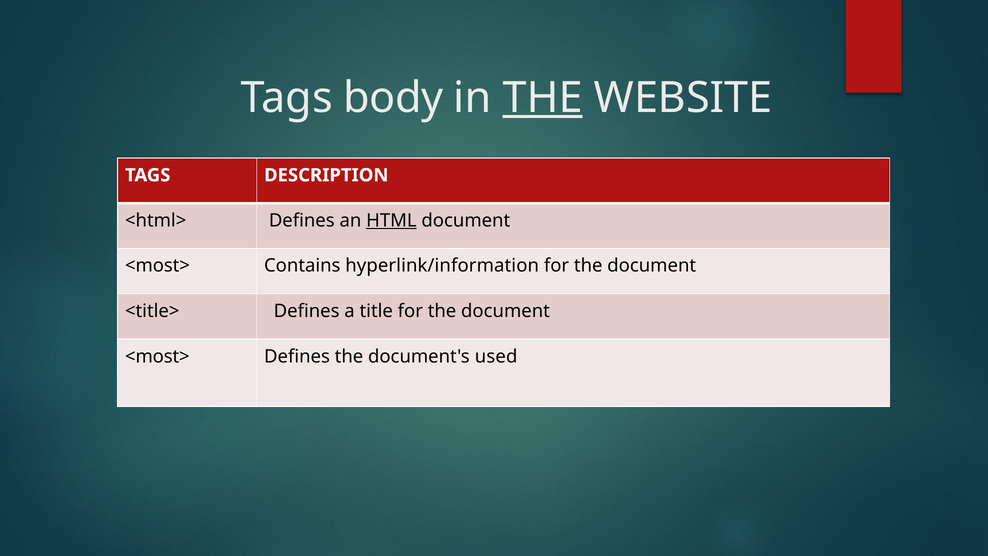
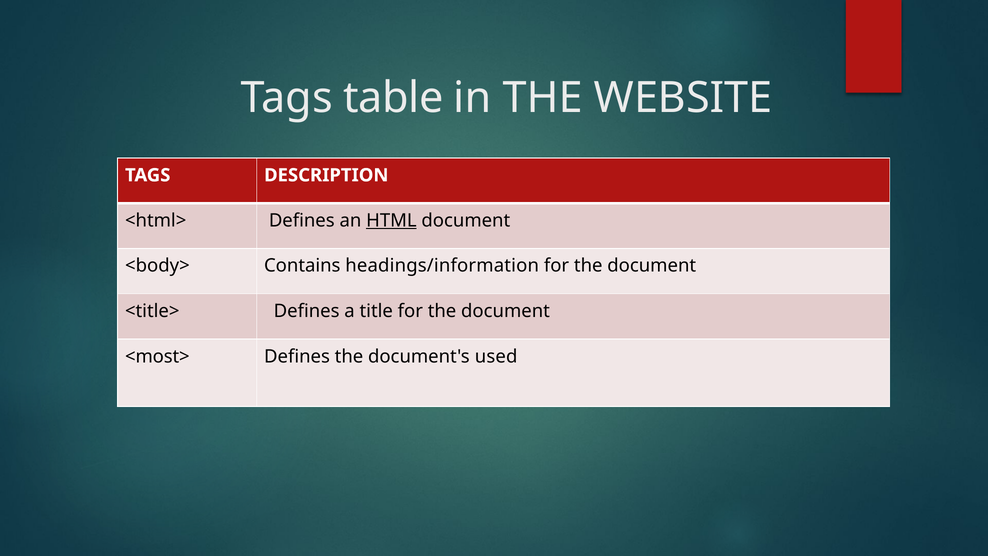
body: body -> table
THE at (543, 98) underline: present -> none
<most> at (157, 266): <most> -> <body>
hyperlink/information: hyperlink/information -> headings/information
